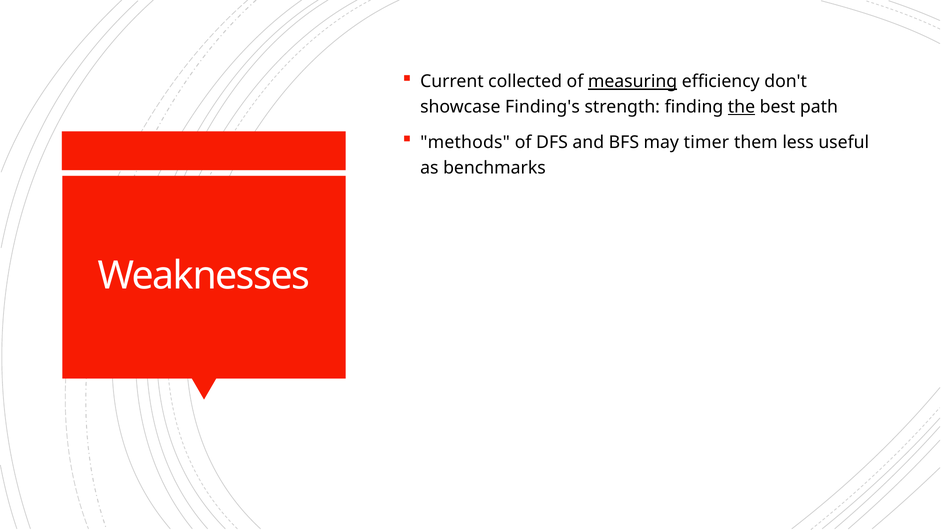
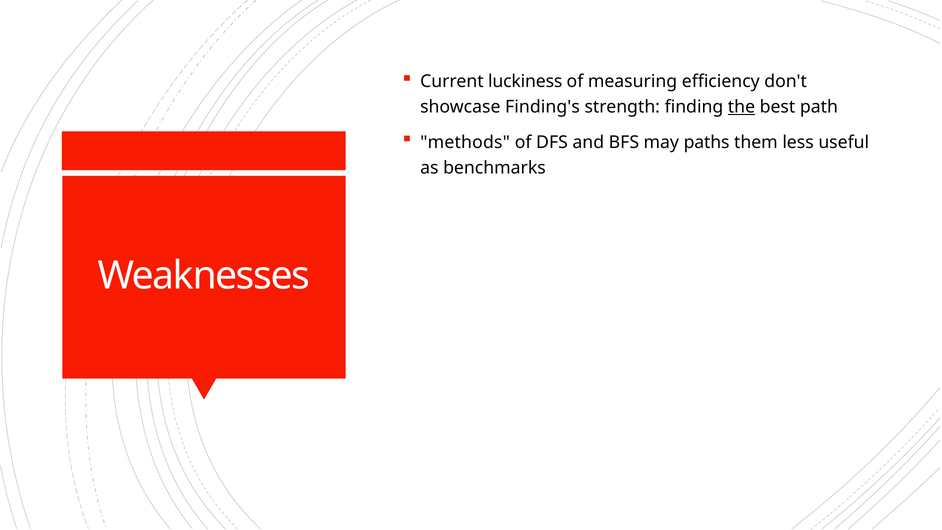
collected: collected -> luckiness
measuring underline: present -> none
timer: timer -> paths
